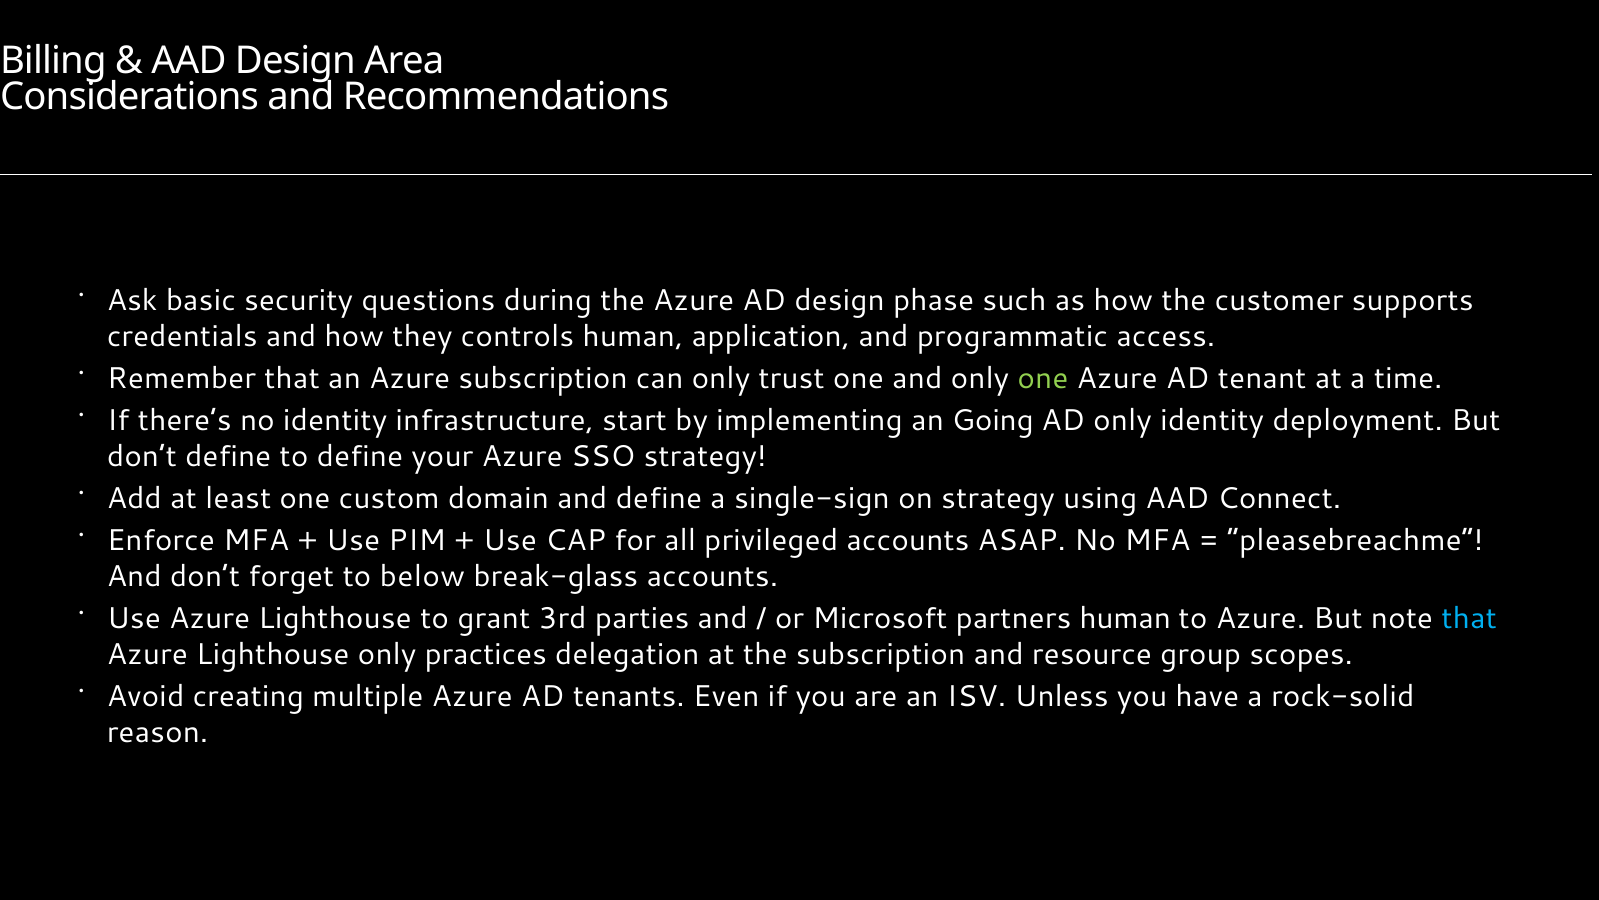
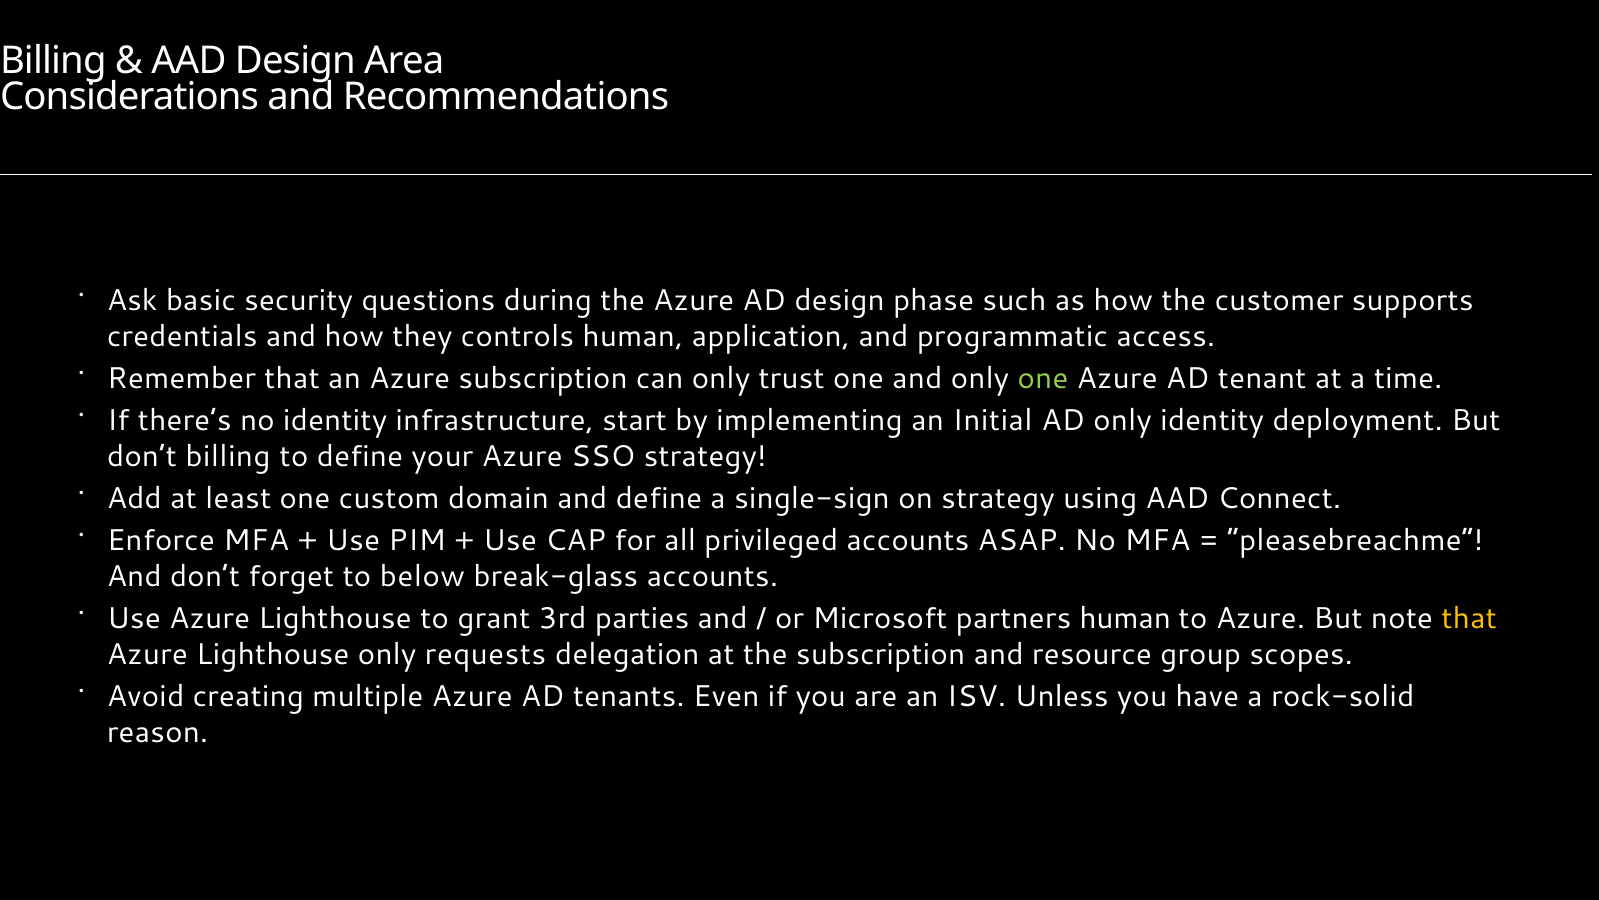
Going: Going -> Initial
don’t define: define -> billing
that at (1469, 618) colour: light blue -> yellow
practices: practices -> requests
